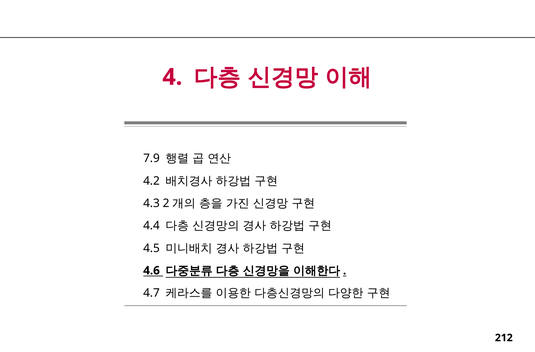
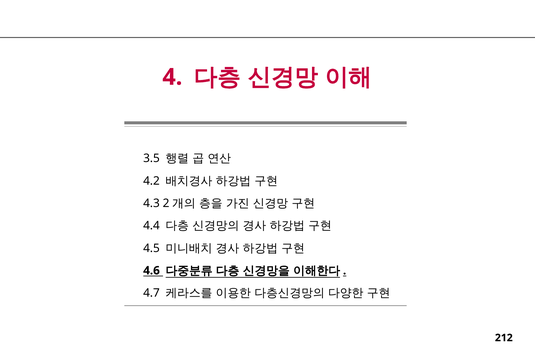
7.9: 7.9 -> 3.5
